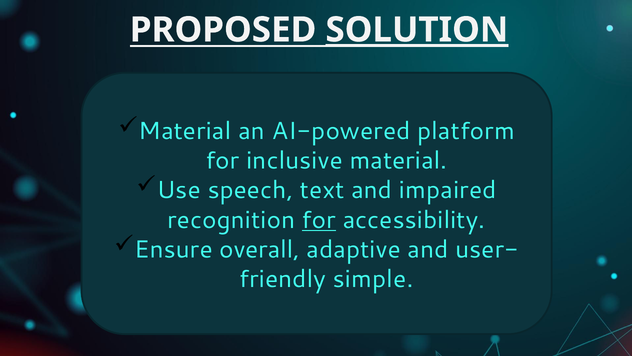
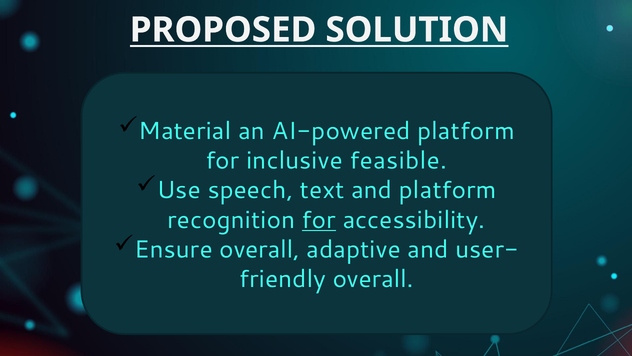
SOLUTION underline: present -> none
inclusive material: material -> feasible
and impaired: impaired -> platform
simple at (373, 279): simple -> overall
